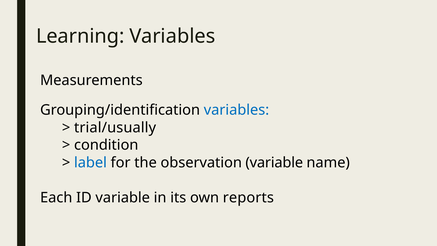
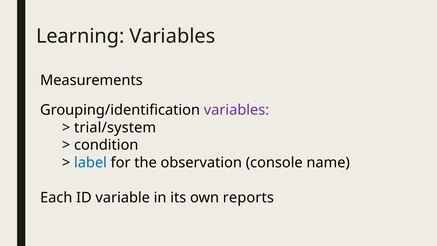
variables at (236, 110) colour: blue -> purple
trial/usually: trial/usually -> trial/system
observation variable: variable -> console
